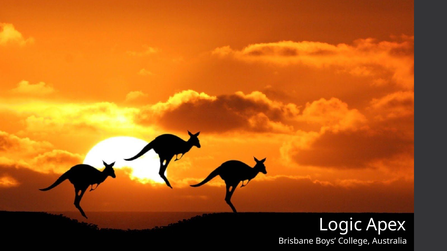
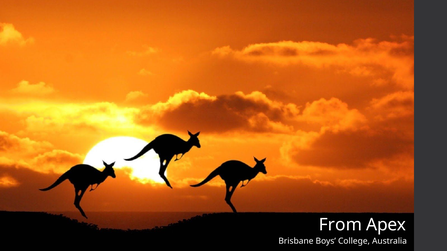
Logic: Logic -> From
